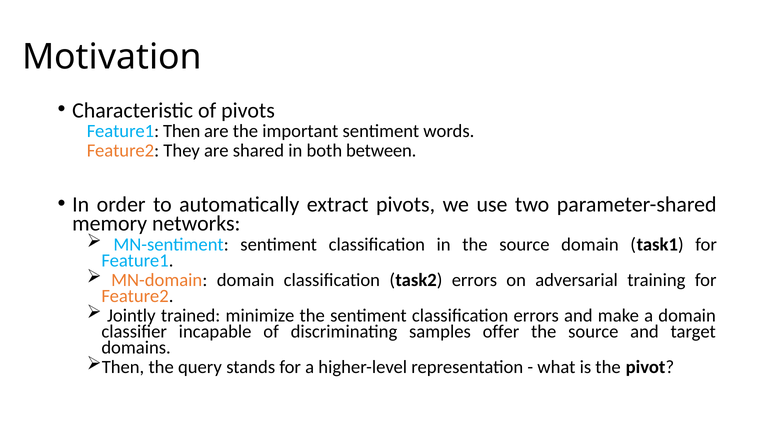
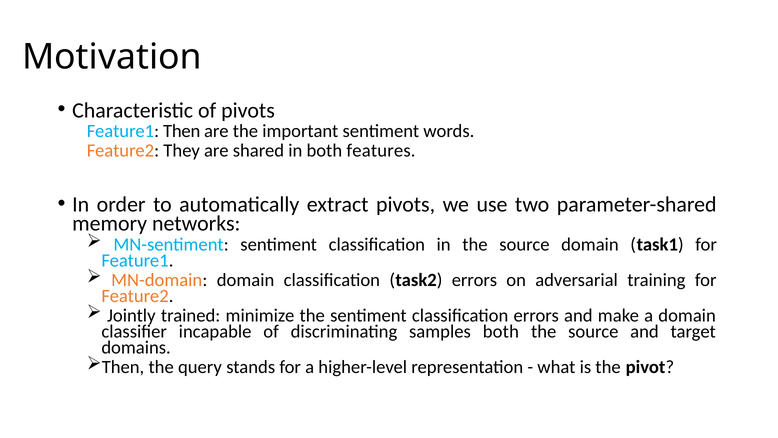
between: between -> features
samples offer: offer -> both
